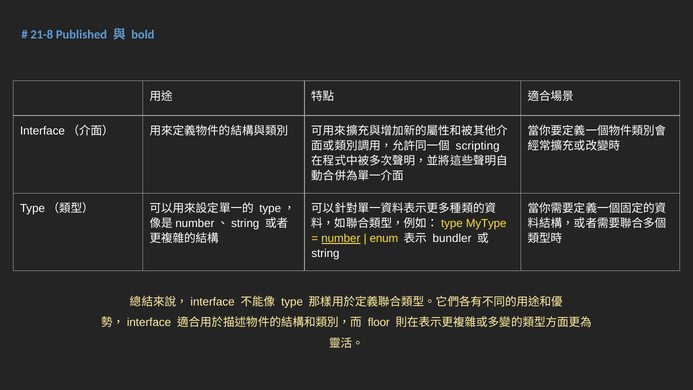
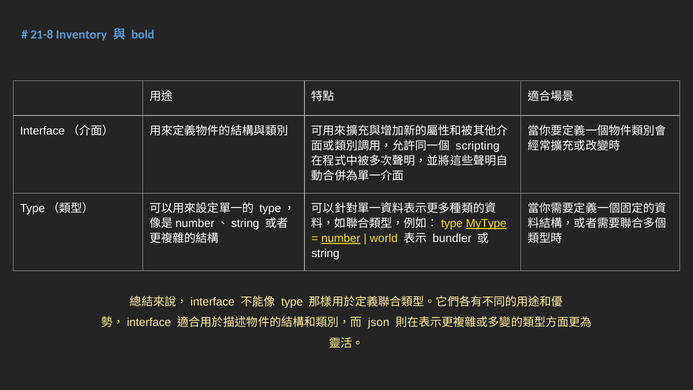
Published: Published -> Inventory
MyType underline: none -> present
enum: enum -> world
floor: floor -> json
